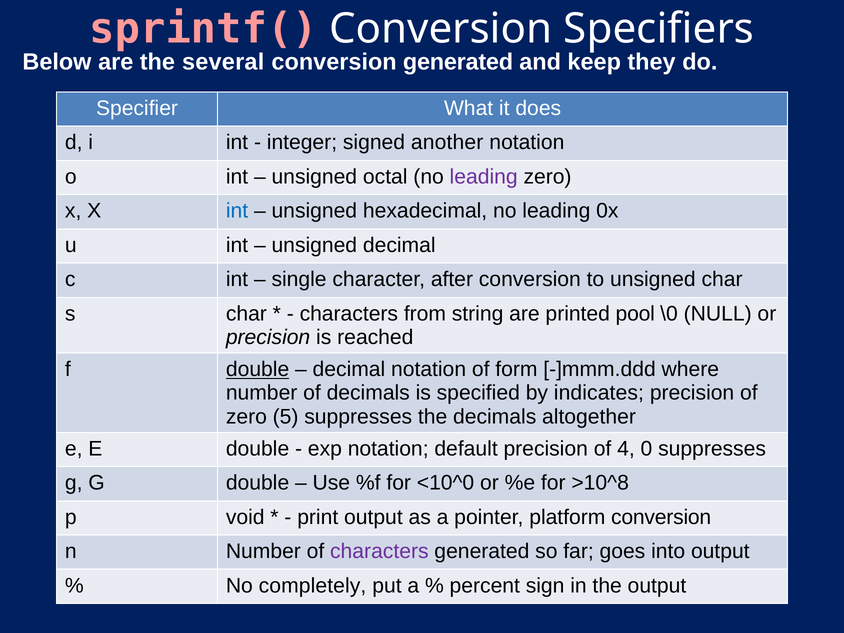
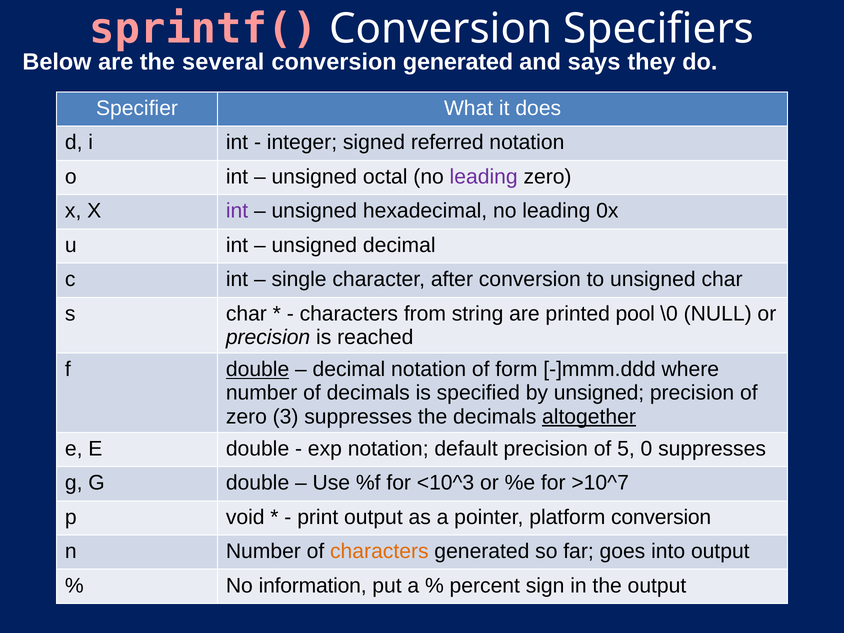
keep: keep -> says
another: another -> referred
int at (237, 211) colour: blue -> purple
by indicates: indicates -> unsigned
5: 5 -> 3
altogether underline: none -> present
4: 4 -> 5
<10^0: <10^0 -> <10^3
>10^8: >10^8 -> >10^7
characters at (379, 551) colour: purple -> orange
completely: completely -> information
